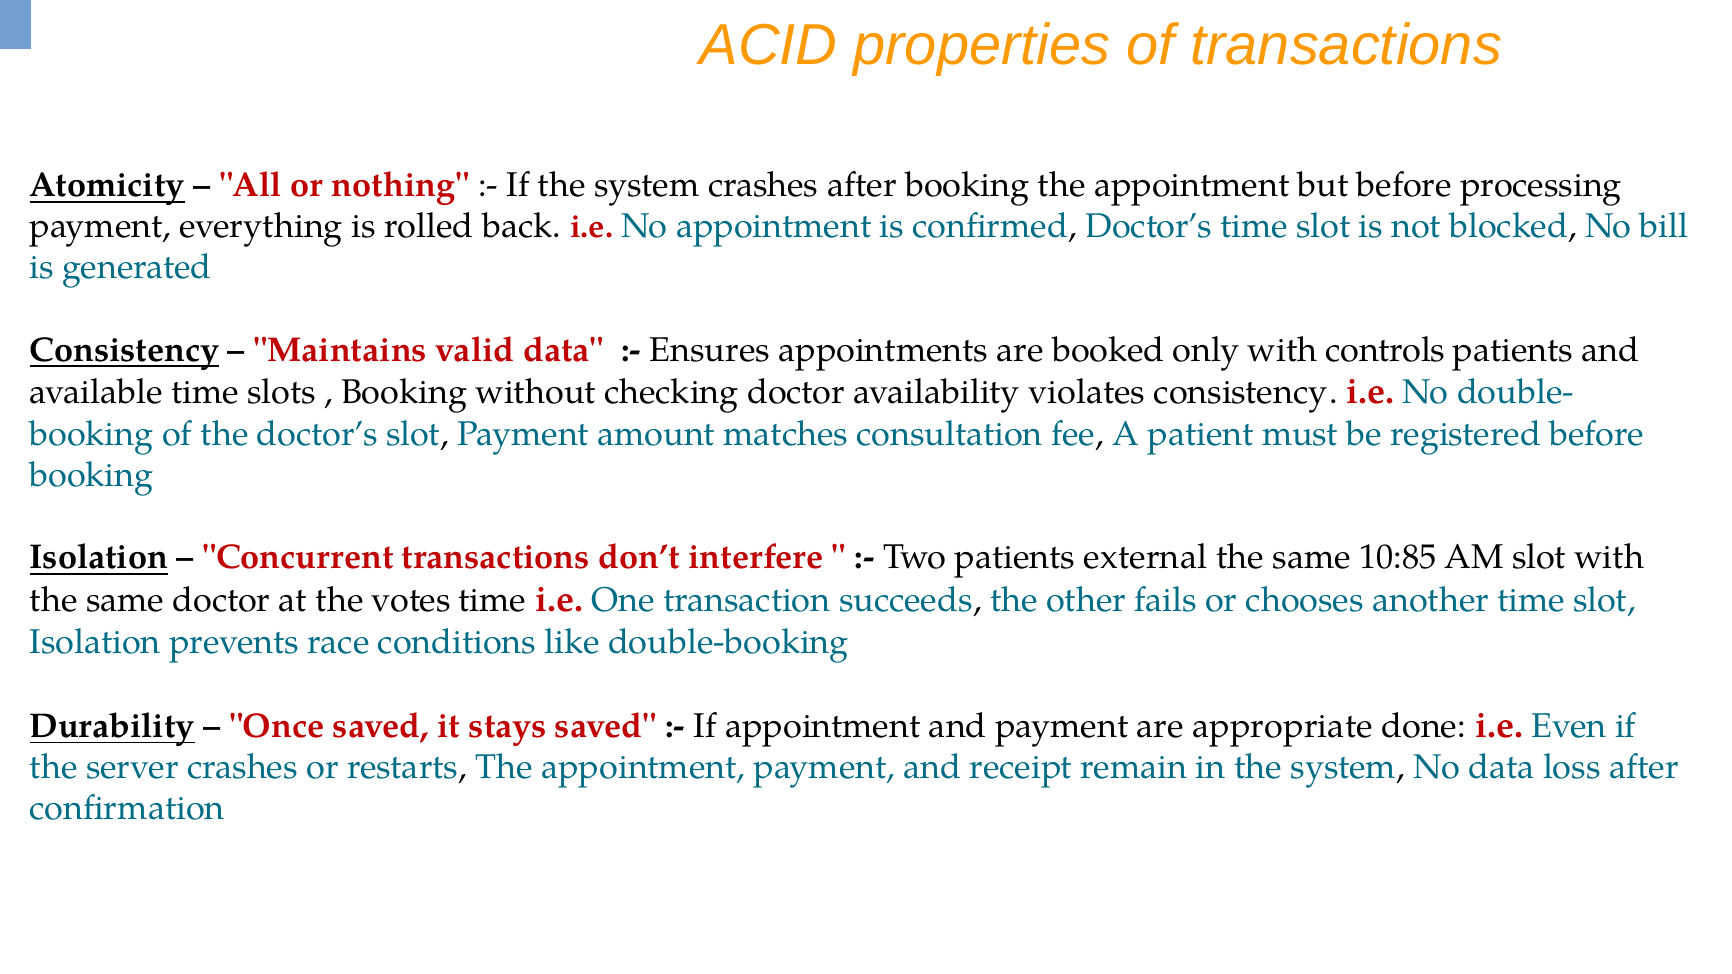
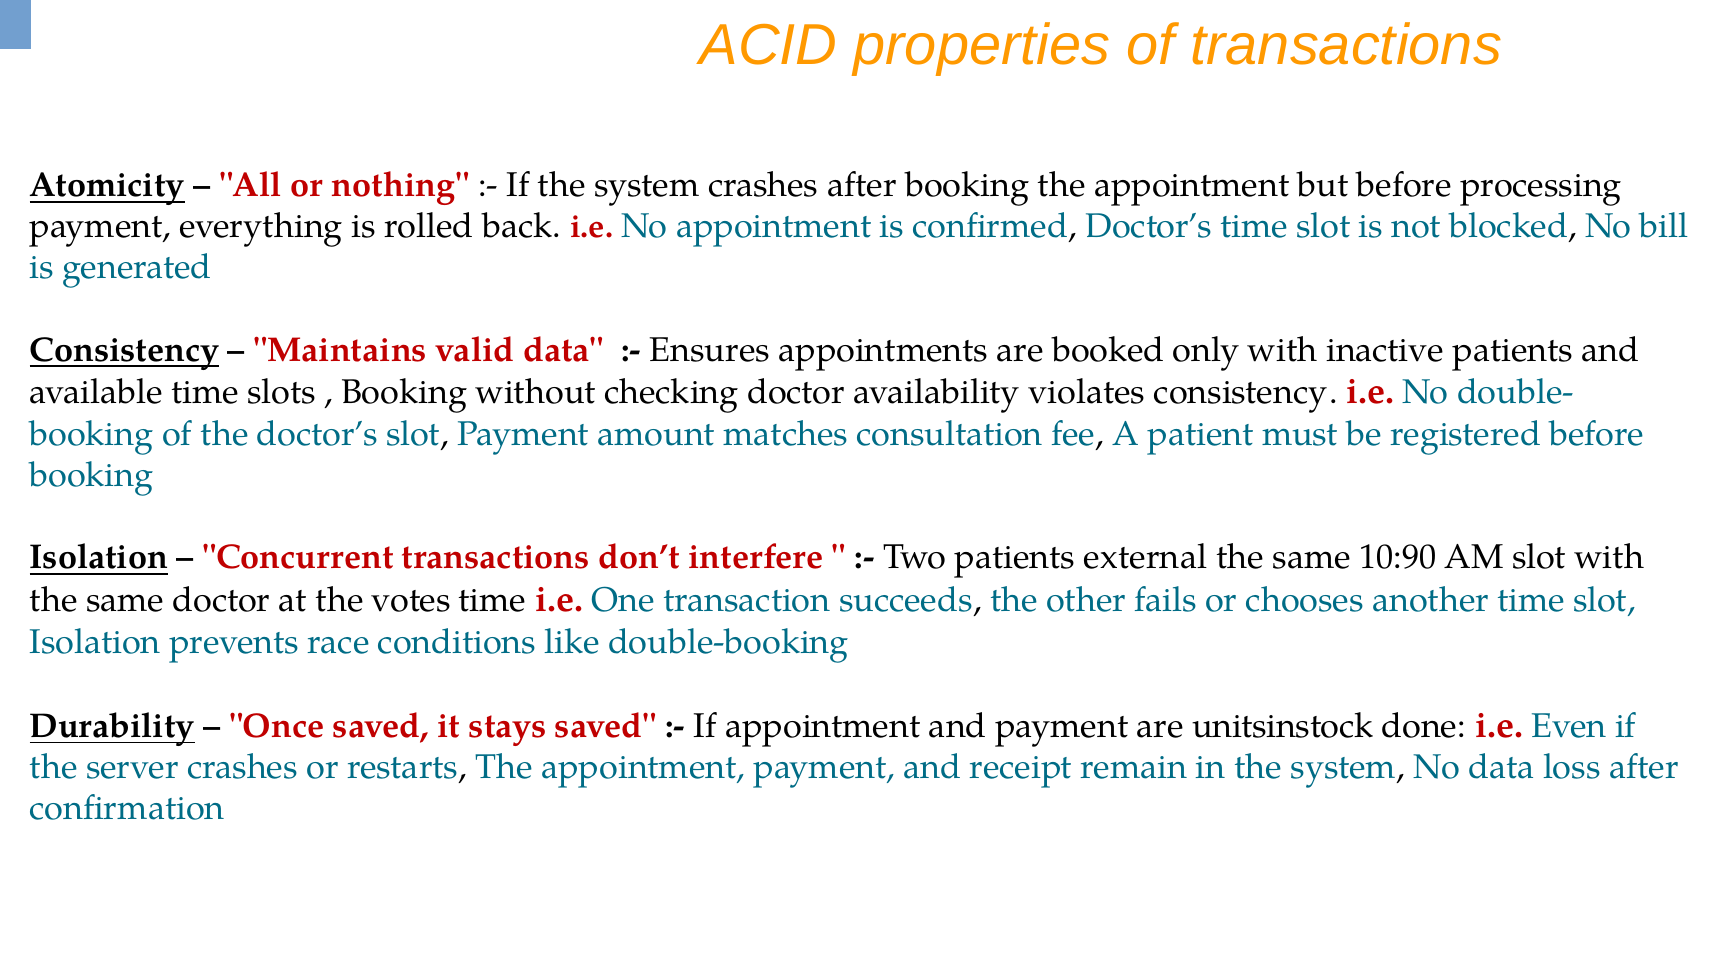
controls: controls -> inactive
10:85: 10:85 -> 10:90
appropriate: appropriate -> unitsinstock
